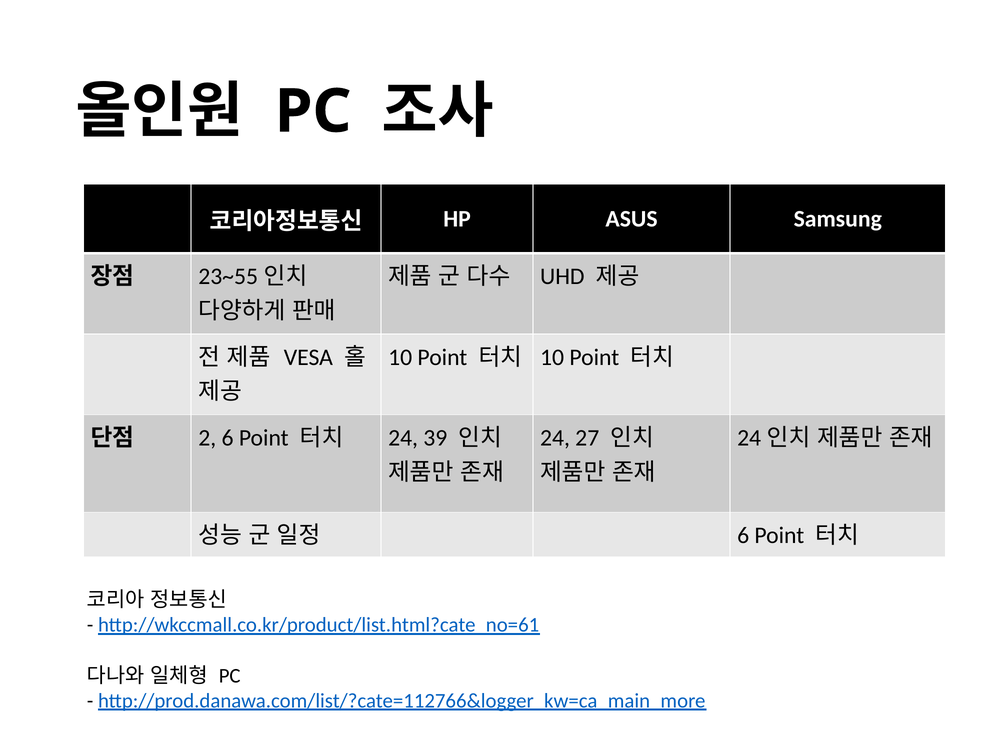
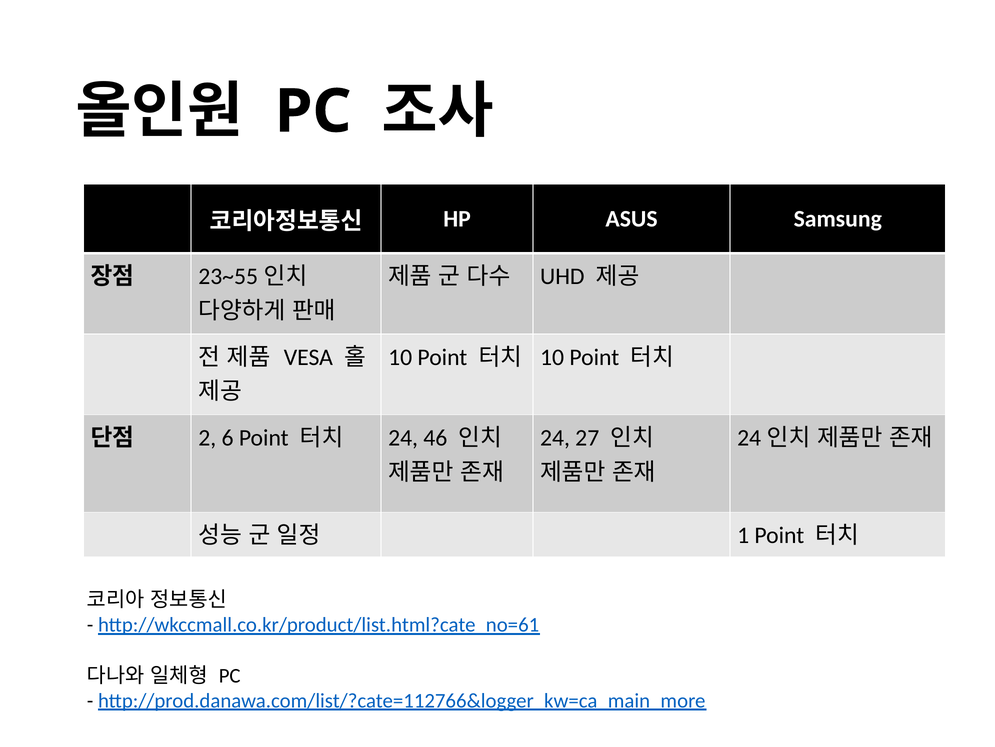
39: 39 -> 46
6 at (743, 535): 6 -> 1
